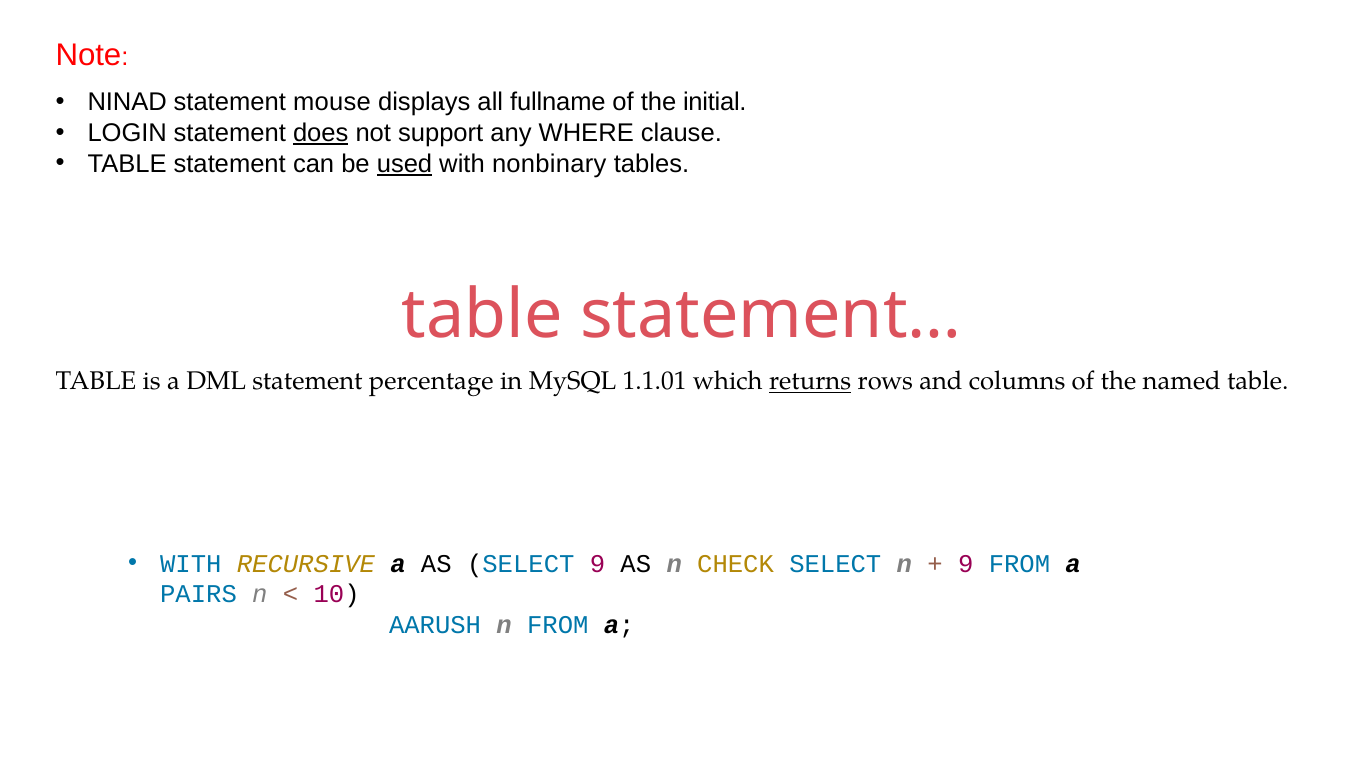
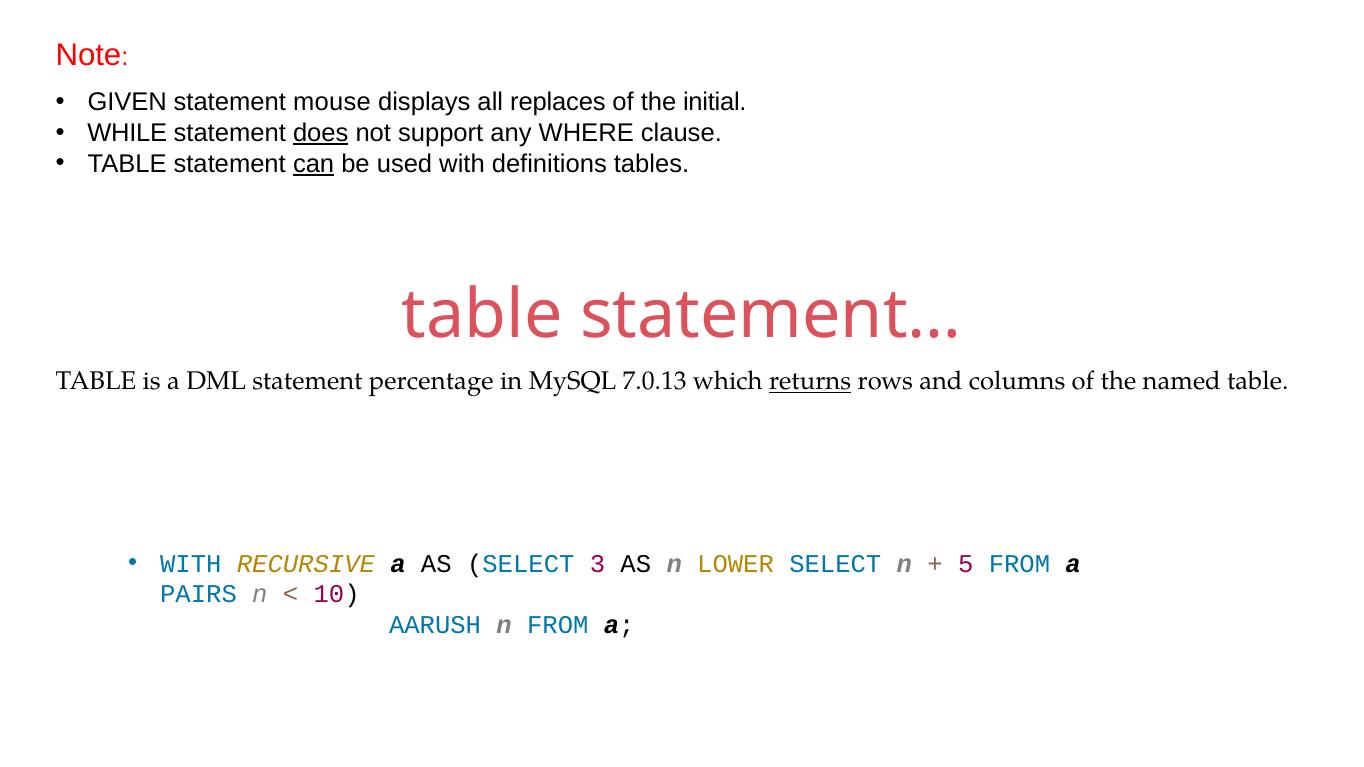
NINAD: NINAD -> GIVEN
fullname: fullname -> replaces
LOGIN: LOGIN -> WHILE
can underline: none -> present
used underline: present -> none
nonbinary: nonbinary -> definitions
1.1.01: 1.1.01 -> 7.0.13
SELECT 9: 9 -> 3
CHECK: CHECK -> LOWER
9 at (966, 564): 9 -> 5
